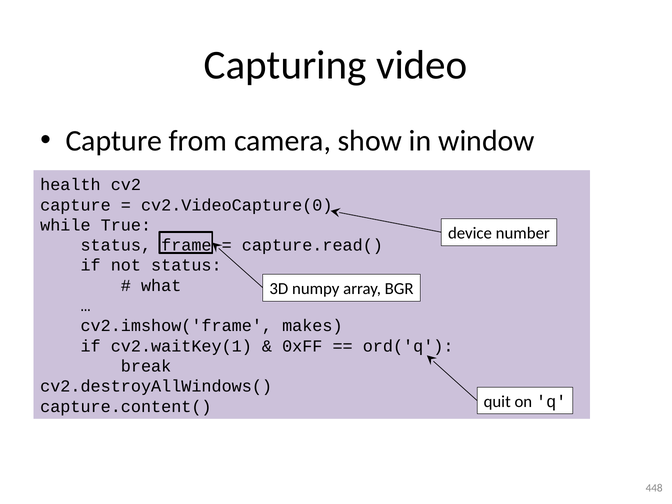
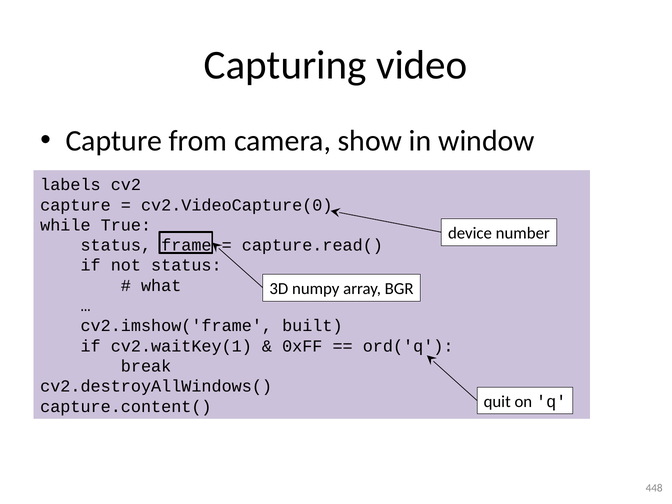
health: health -> labels
makes: makes -> built
